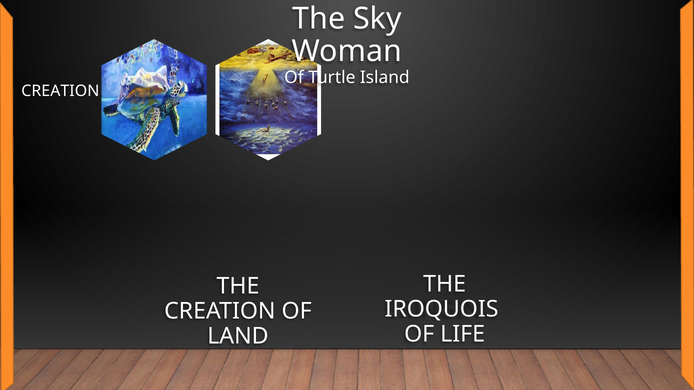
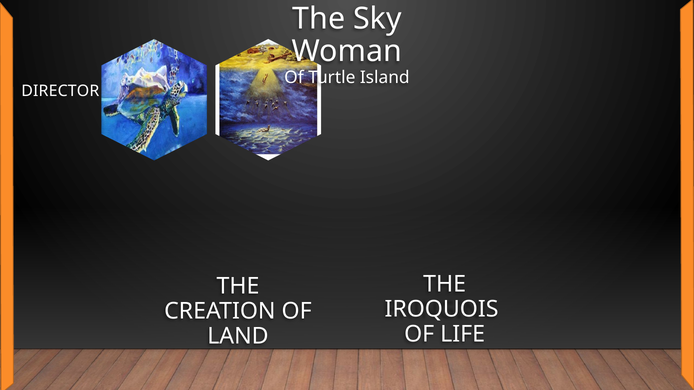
CREATION at (60, 91): CREATION -> DIRECTOR
